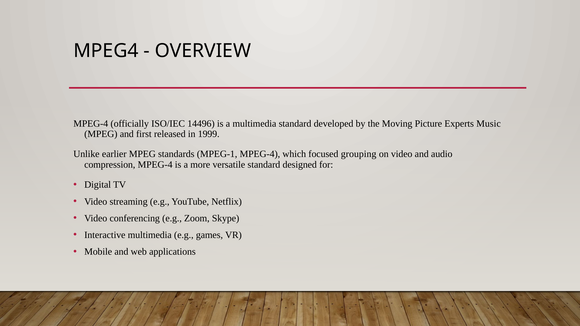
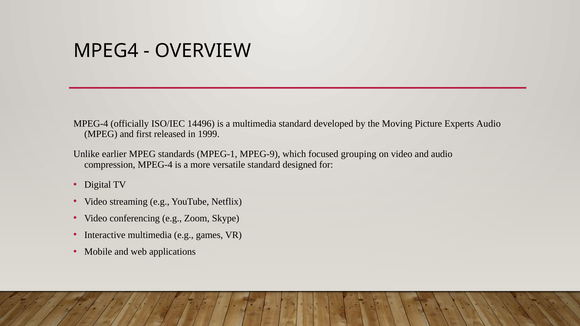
Experts Music: Music -> Audio
MPEG-1 MPEG-4: MPEG-4 -> MPEG-9
